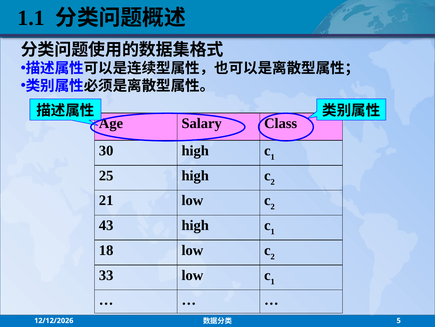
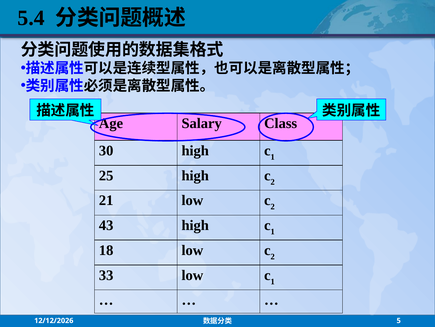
1.1: 1.1 -> 5.4
